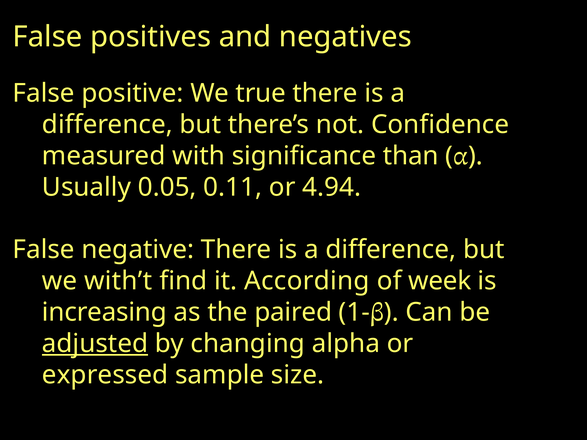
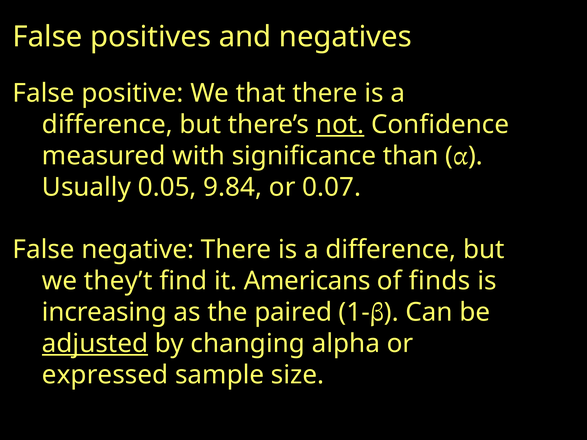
true: true -> that
not underline: none -> present
0.11: 0.11 -> 9.84
4.94: 4.94 -> 0.07
with’t: with’t -> they’t
According: According -> Americans
week: week -> finds
